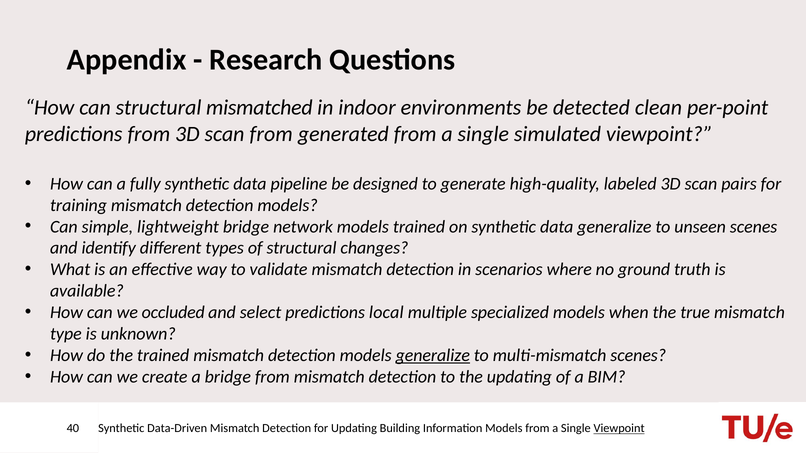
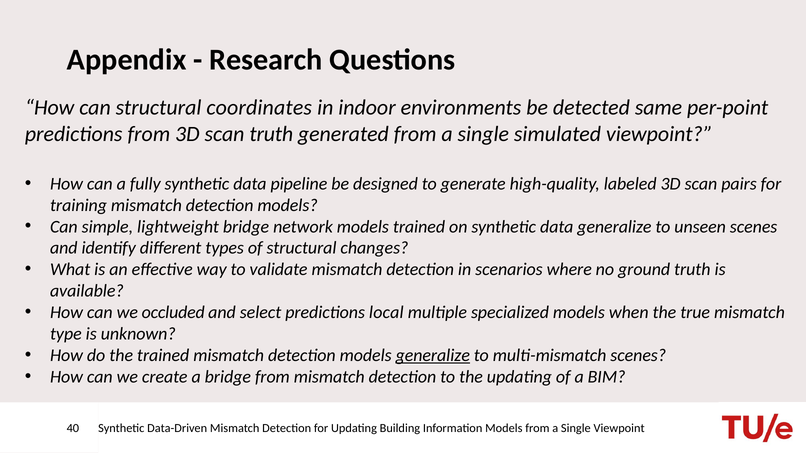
mismatched: mismatched -> coordinates
clean: clean -> same
scan from: from -> truth
Viewpoint at (619, 429) underline: present -> none
